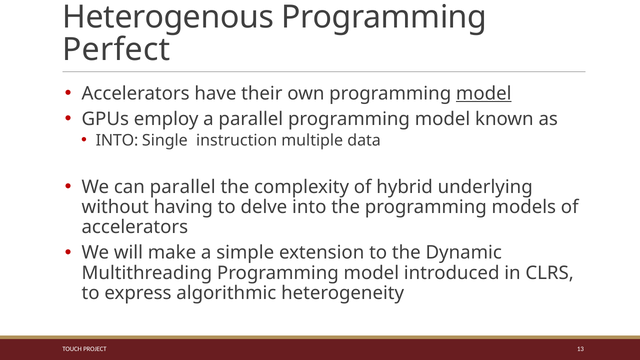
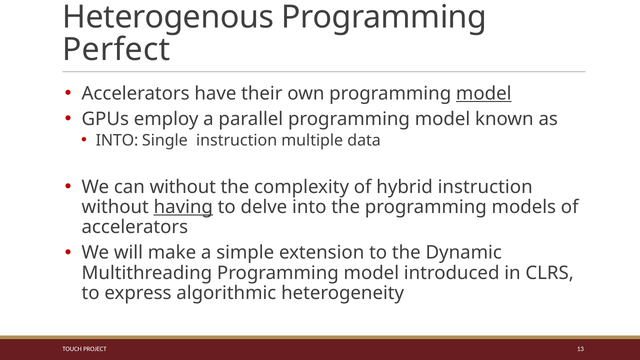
can parallel: parallel -> without
hybrid underlying: underlying -> instruction
having underline: none -> present
